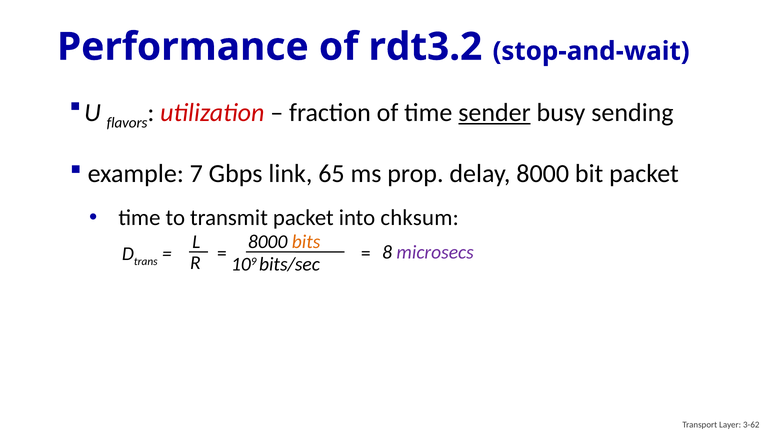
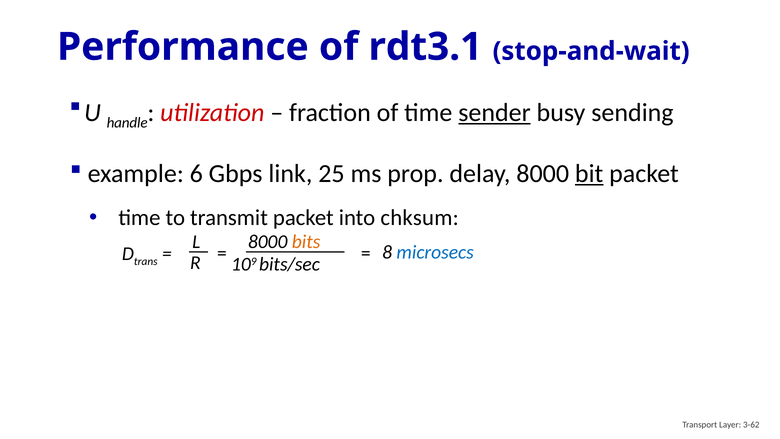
rdt3.2: rdt3.2 -> rdt3.1
flavors: flavors -> handle
7: 7 -> 6
65: 65 -> 25
bit underline: none -> present
microsecs colour: purple -> blue
